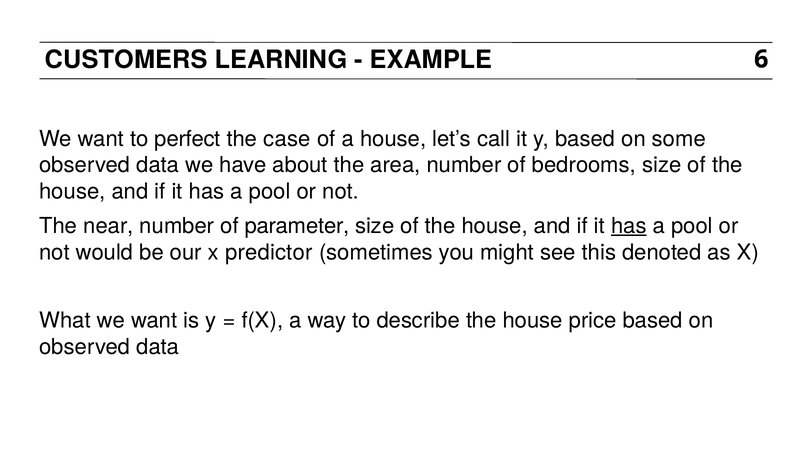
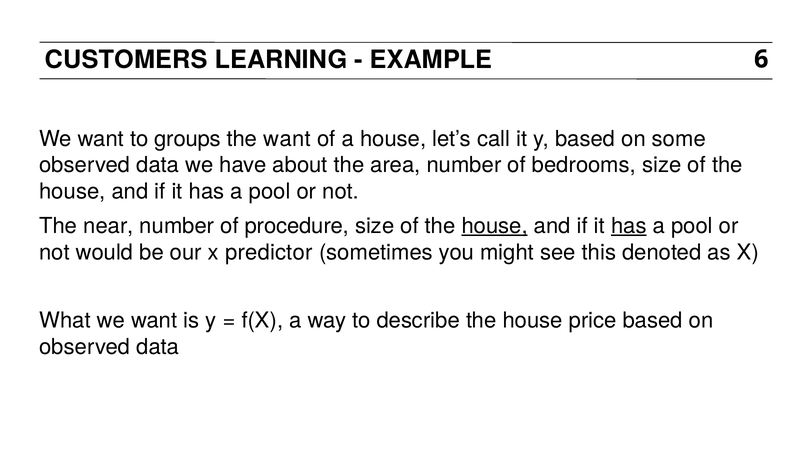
perfect: perfect -> groups
the case: case -> want
parameter: parameter -> procedure
house at (495, 226) underline: none -> present
